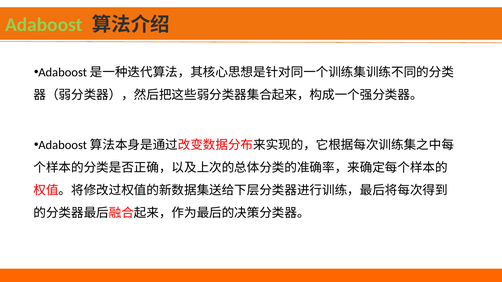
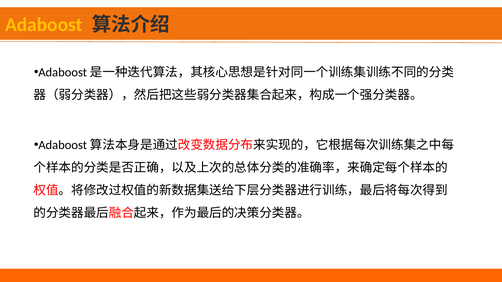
Adaboost colour: light green -> yellow
